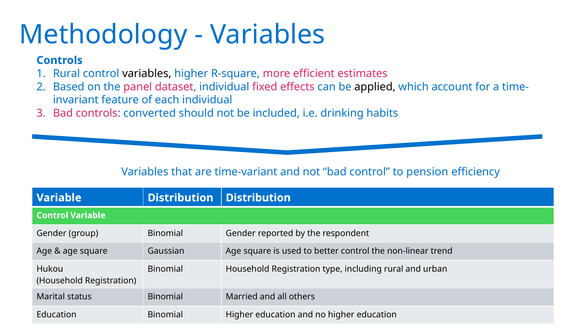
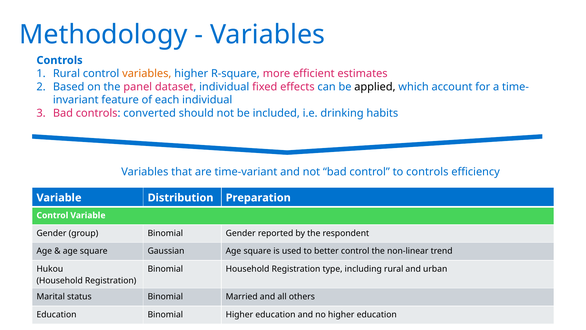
variables at (147, 73) colour: black -> orange
to pension: pension -> controls
Distribution Distribution: Distribution -> Preparation
